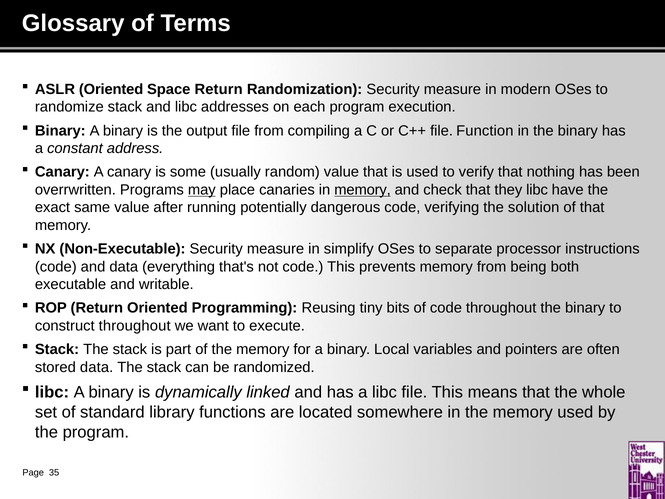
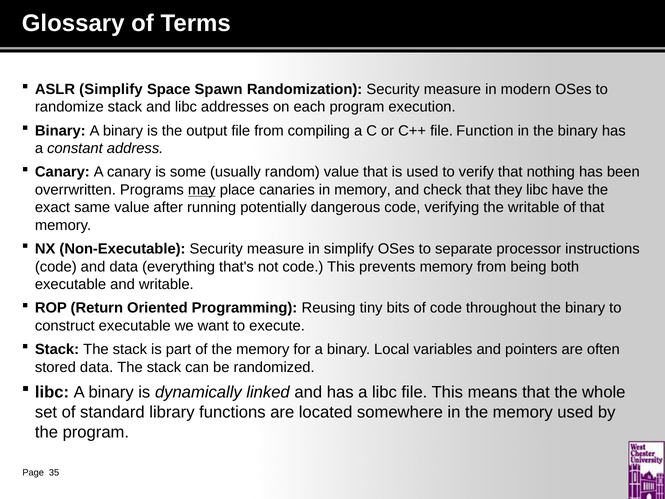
ASLR Oriented: Oriented -> Simplify
Space Return: Return -> Spawn
memory at (363, 190) underline: present -> none
the solution: solution -> writable
construct throughout: throughout -> executable
